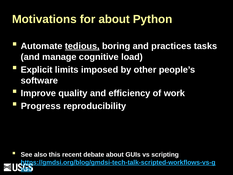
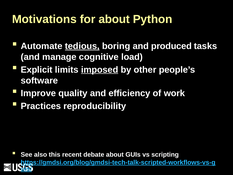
practices: practices -> produced
imposed underline: none -> present
Progress: Progress -> Practices
